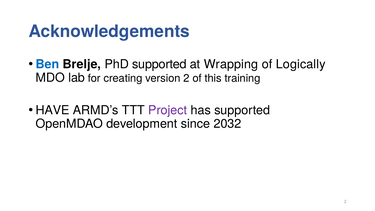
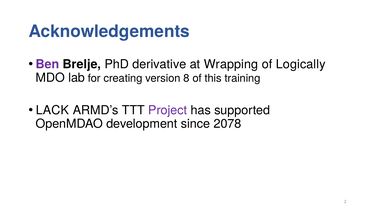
Ben colour: blue -> purple
PhD supported: supported -> derivative
version 2: 2 -> 8
HAVE: HAVE -> LACK
2032: 2032 -> 2078
